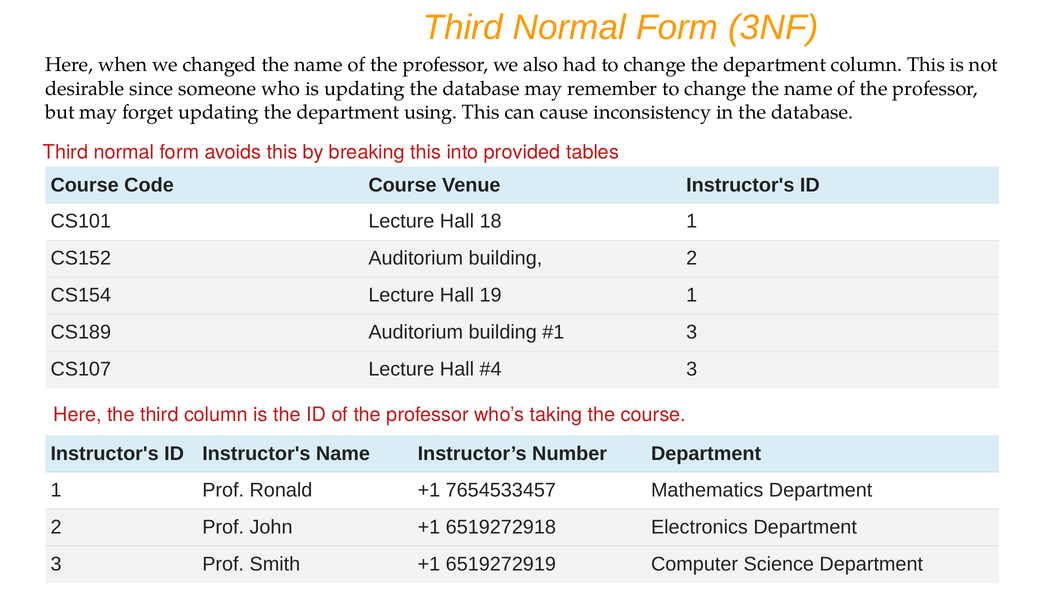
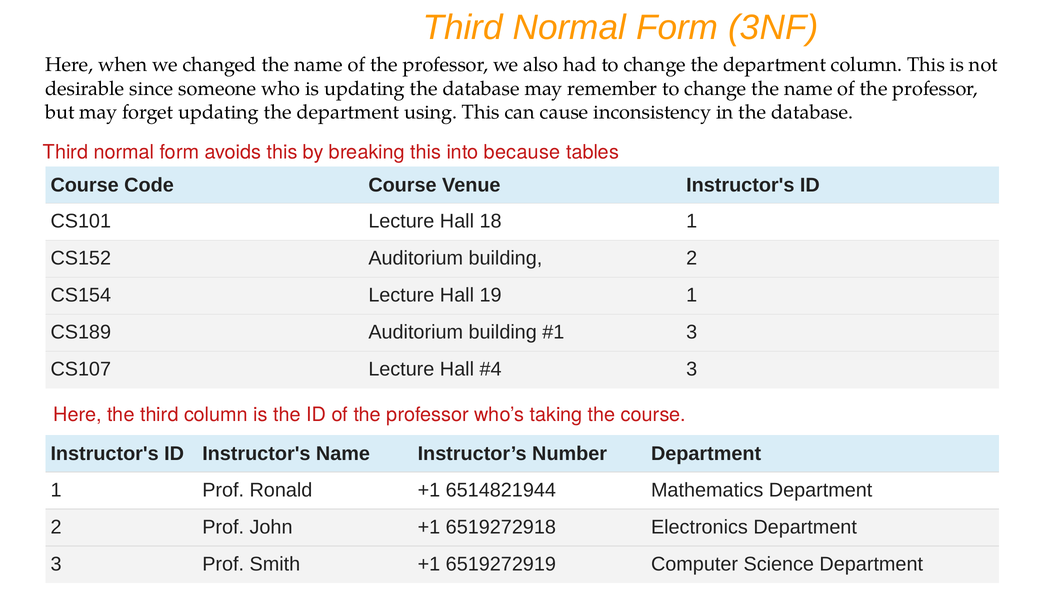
provided: provided -> because
7654533457: 7654533457 -> 6514821944
